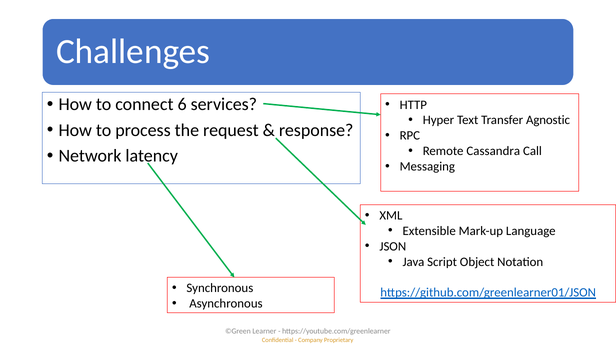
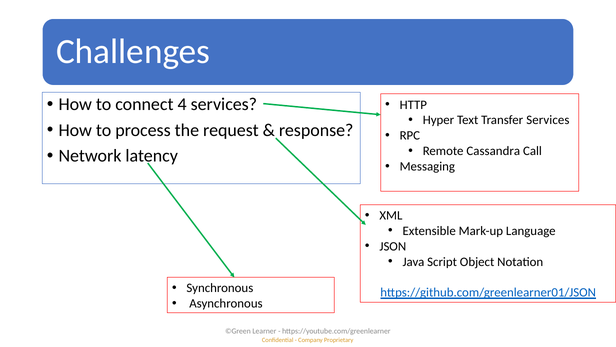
6: 6 -> 4
Transfer Agnostic: Agnostic -> Services
